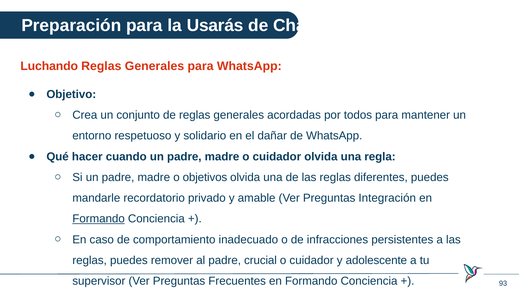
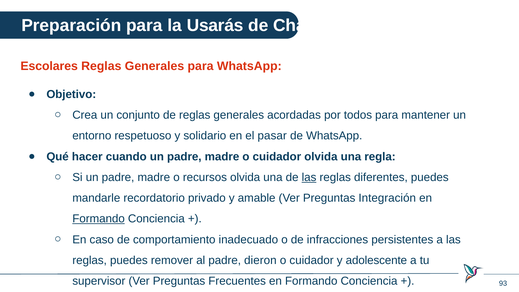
Luchando: Luchando -> Escolares
dañar: dañar -> pasar
objetivos: objetivos -> recursos
las at (309, 177) underline: none -> present
crucial: crucial -> dieron
